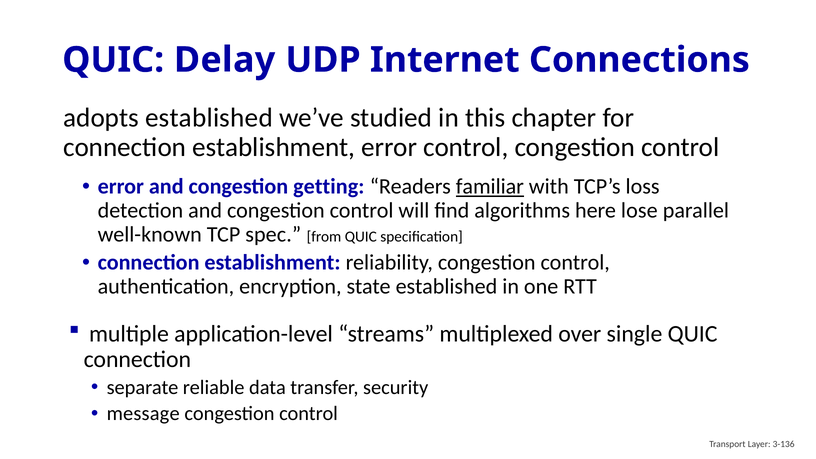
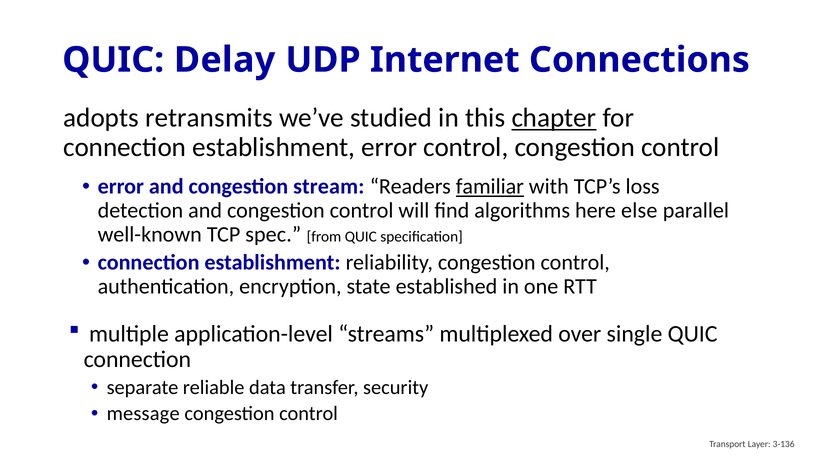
adopts established: established -> retransmits
chapter underline: none -> present
getting: getting -> stream
lose: lose -> else
